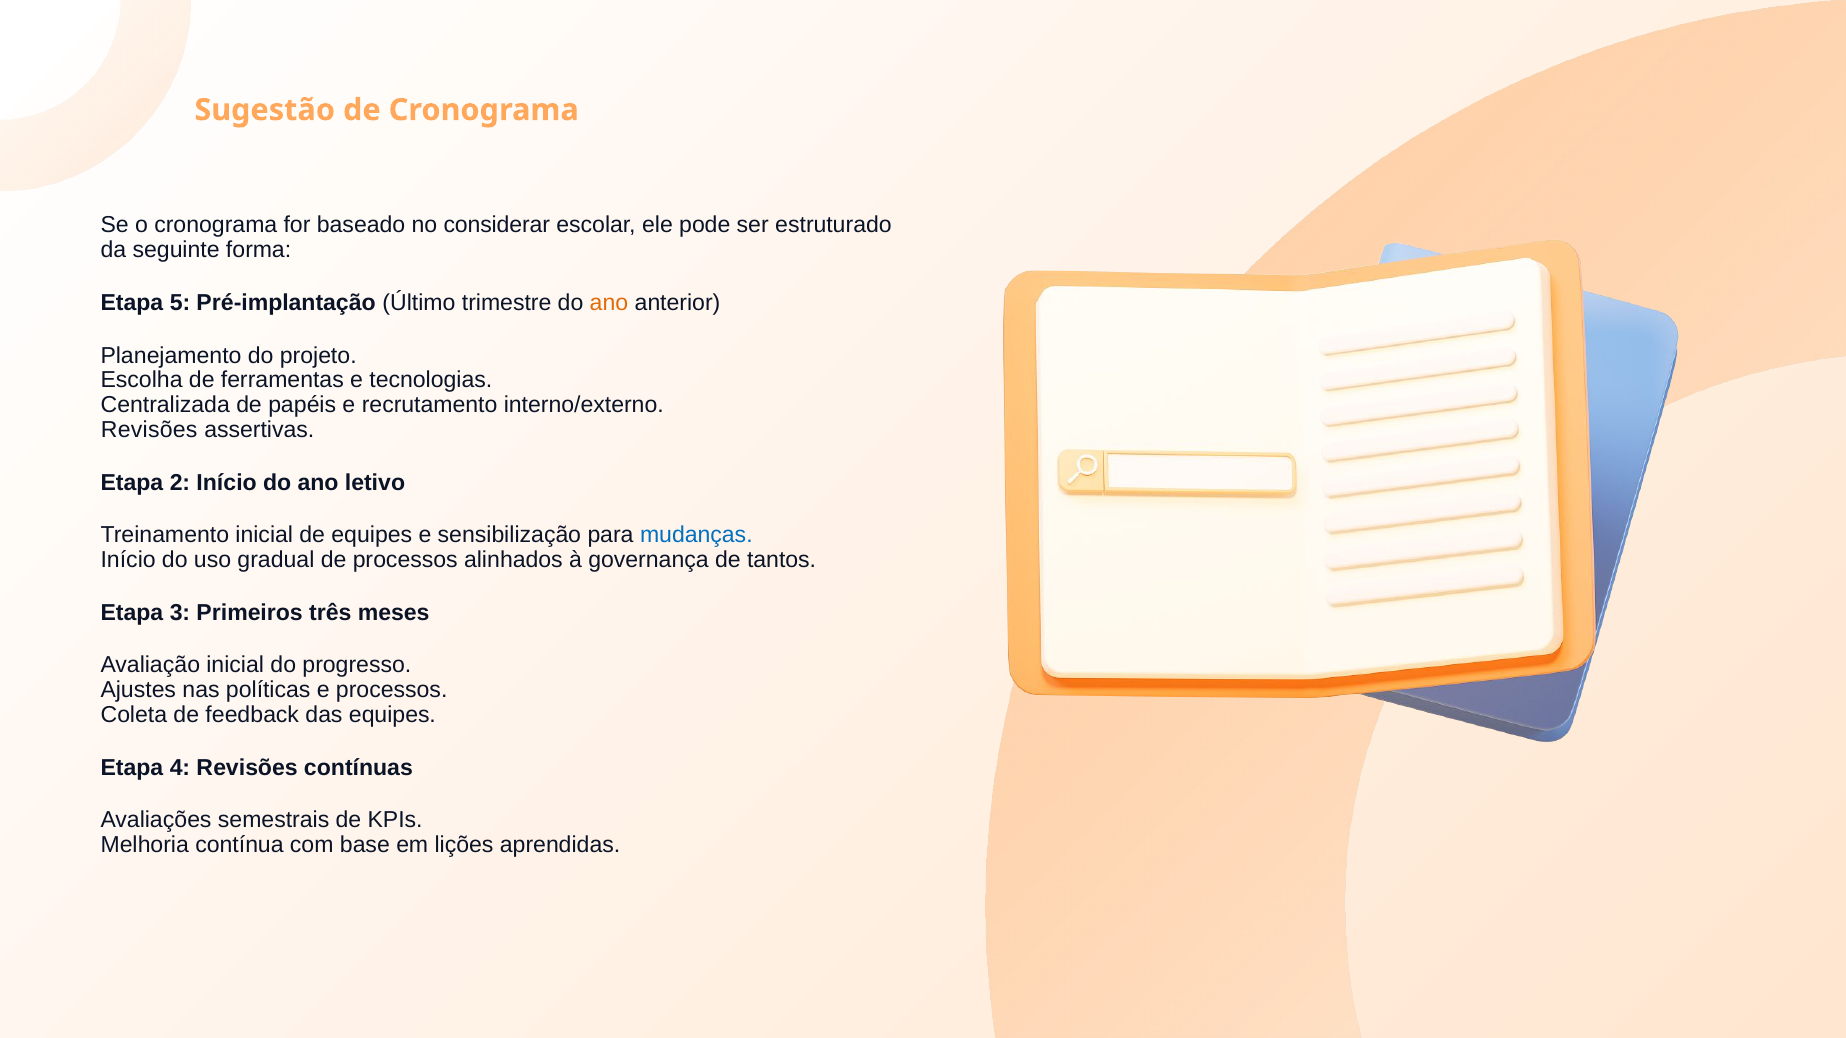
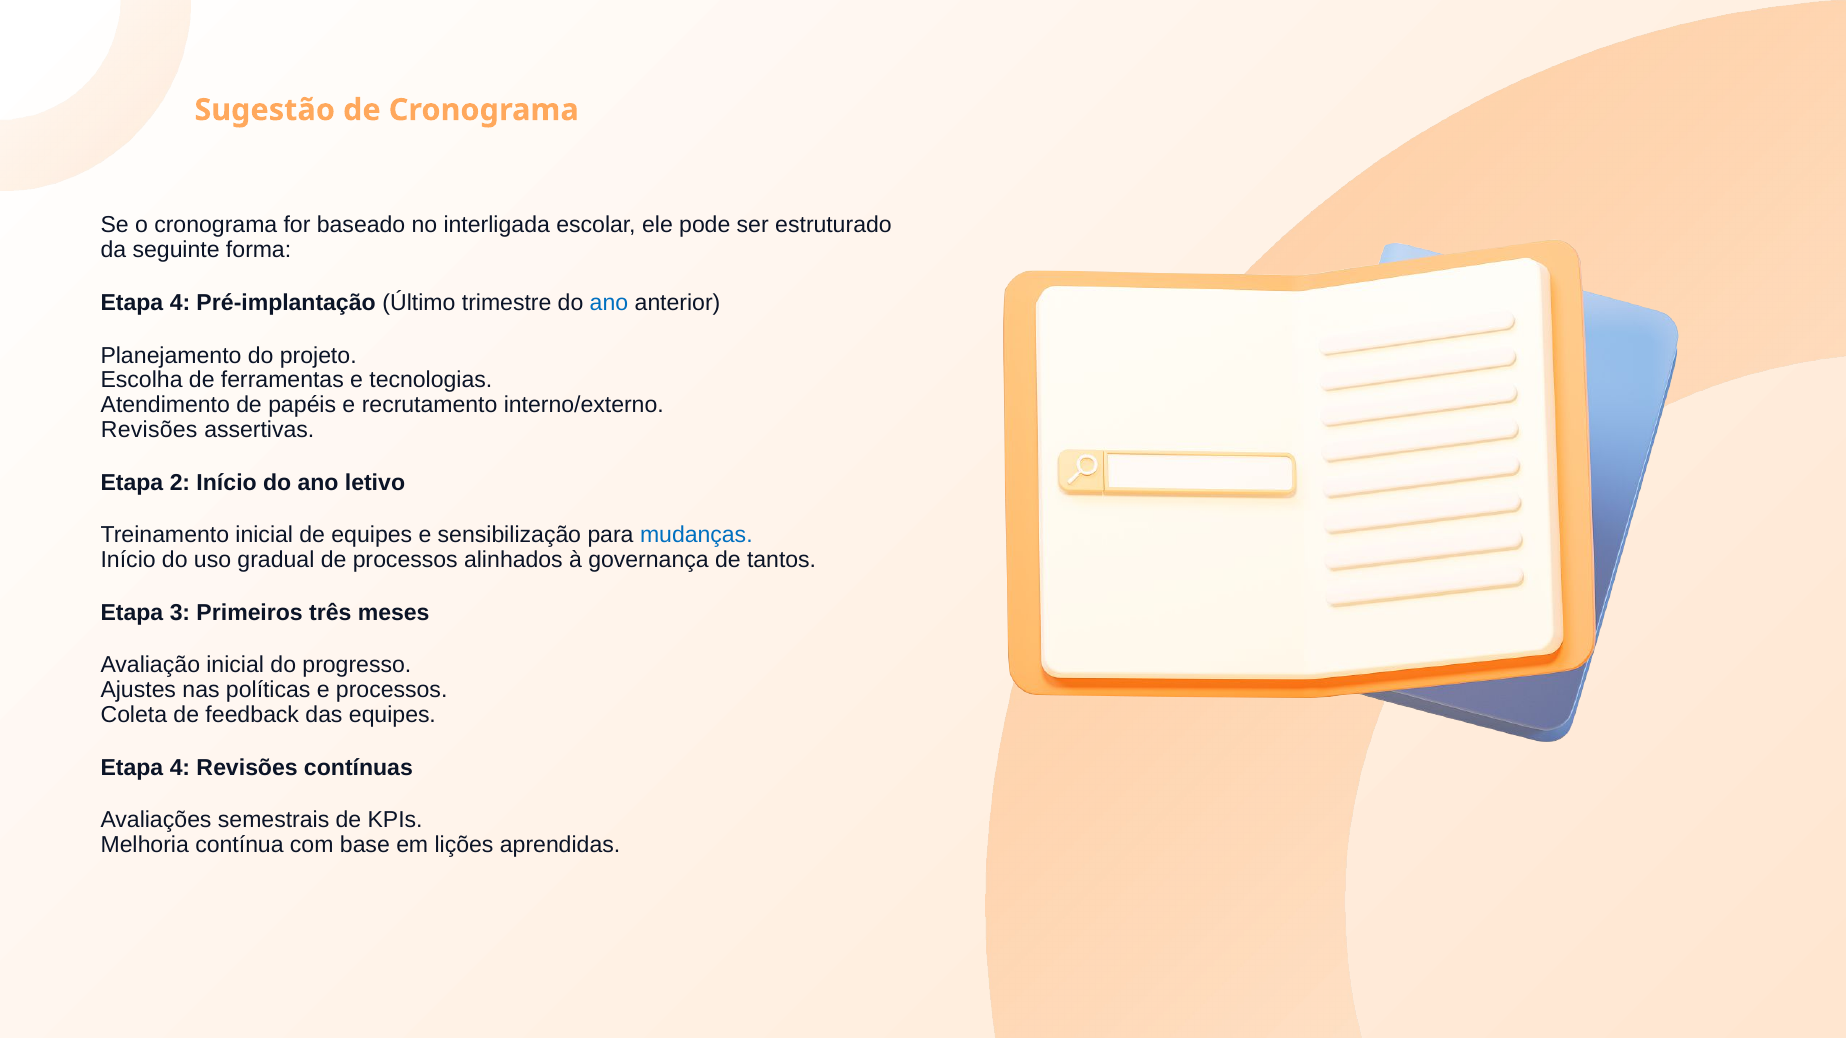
considerar: considerar -> interligada
5 at (180, 303): 5 -> 4
ano at (609, 303) colour: orange -> blue
Centralizada: Centralizada -> Atendimento
